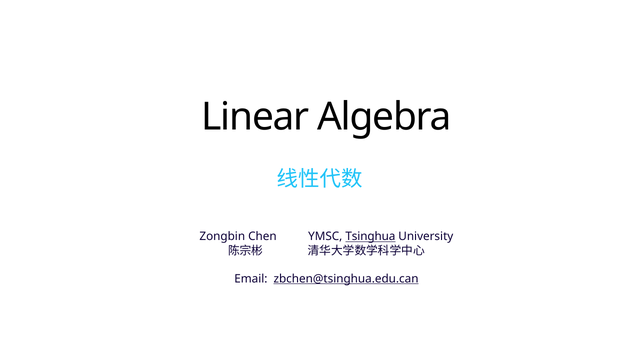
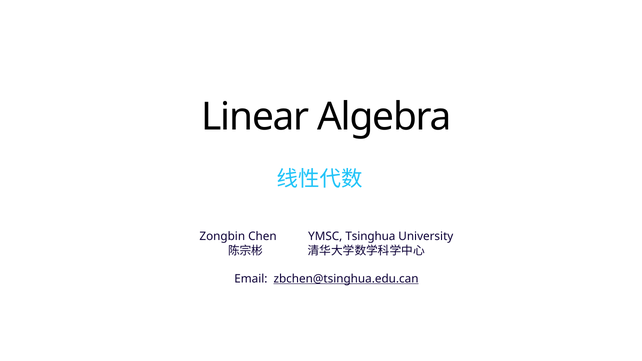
Tsinghua underline: present -> none
